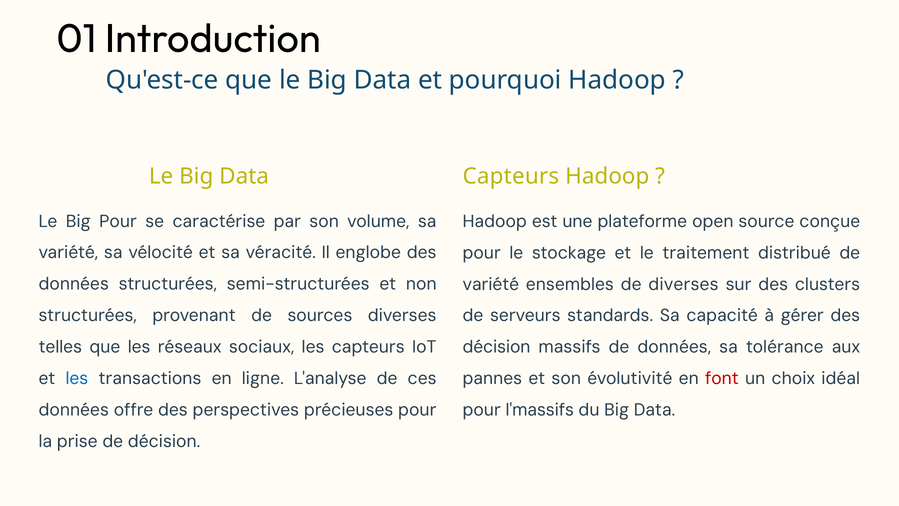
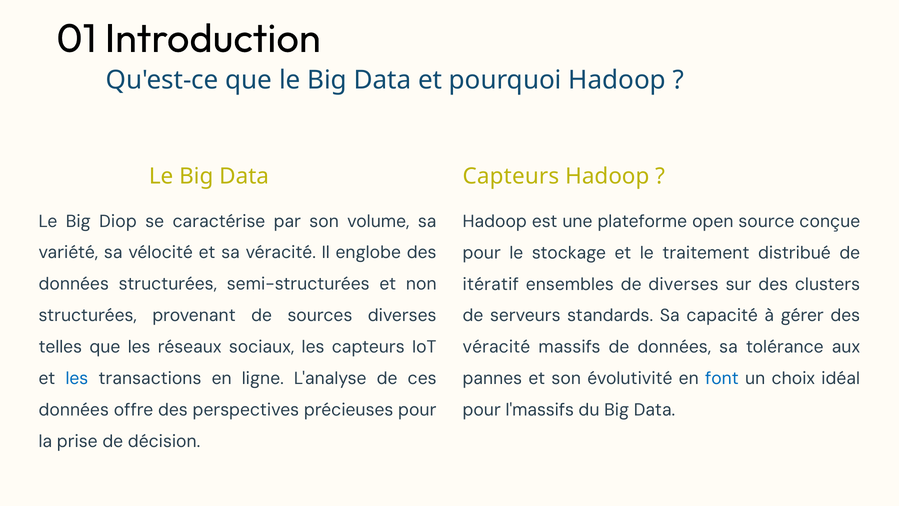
Big Pour: Pour -> Diop
variété at (491, 284): variété -> itératif
décision at (497, 347): décision -> véracité
font colour: red -> blue
